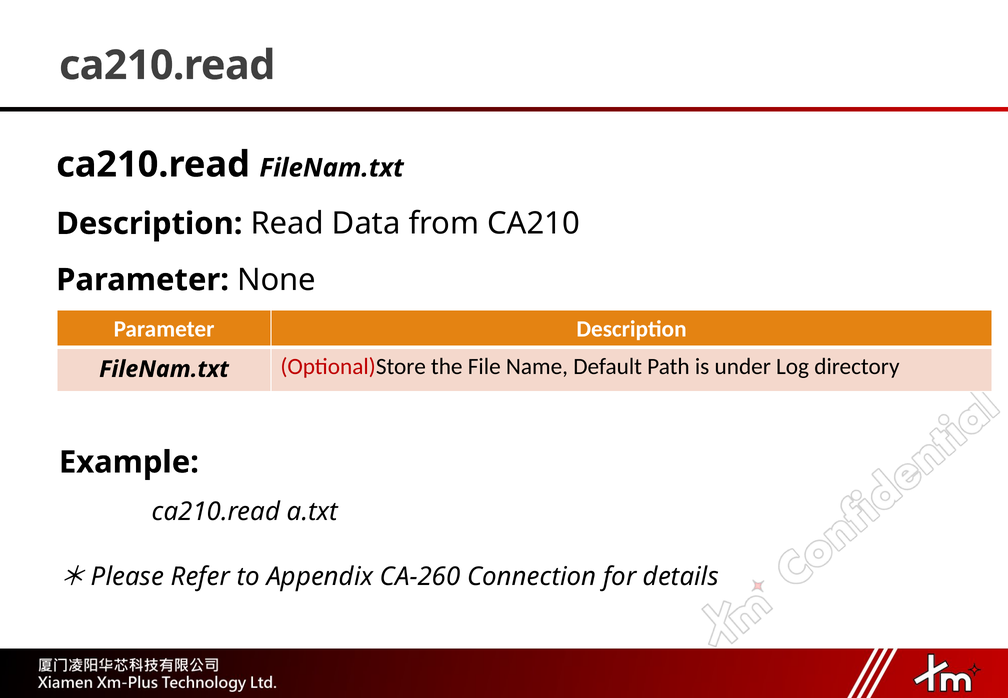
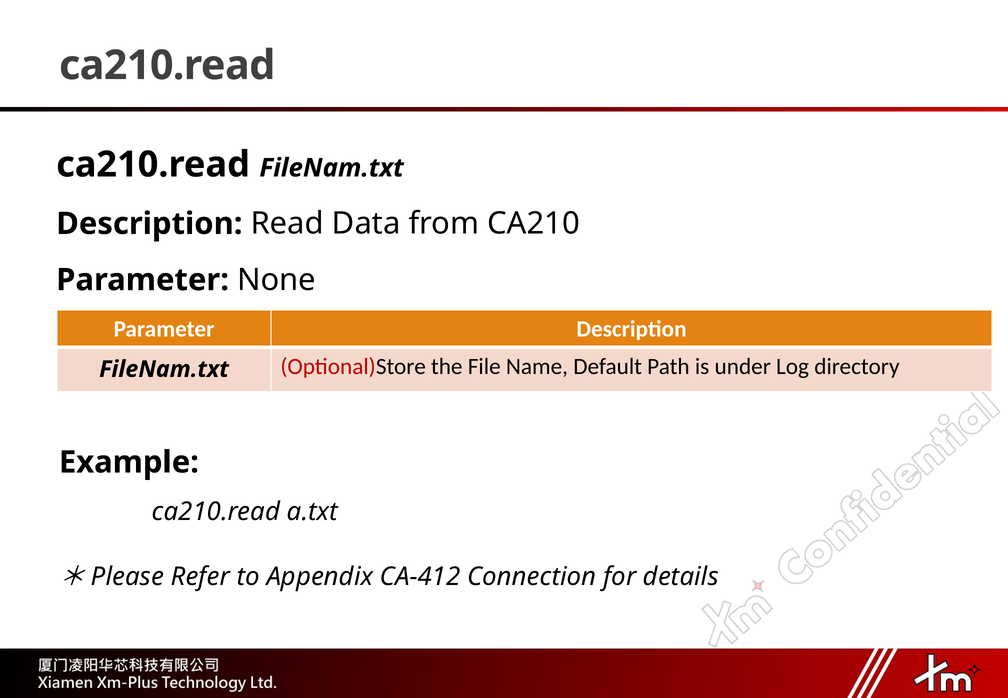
CA-260: CA-260 -> CA-412
